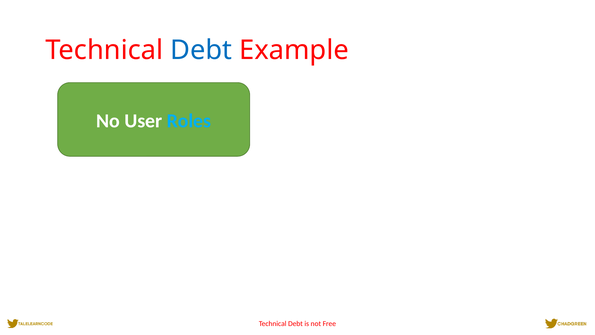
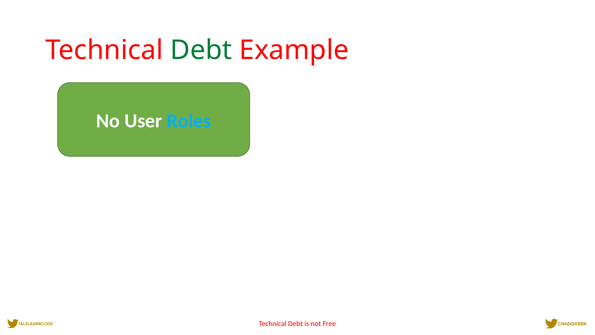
Debt at (201, 50) colour: blue -> green
